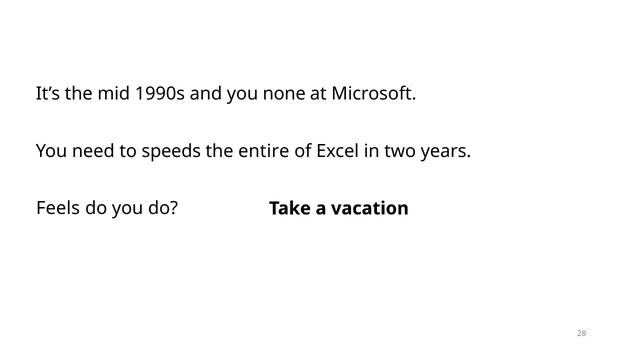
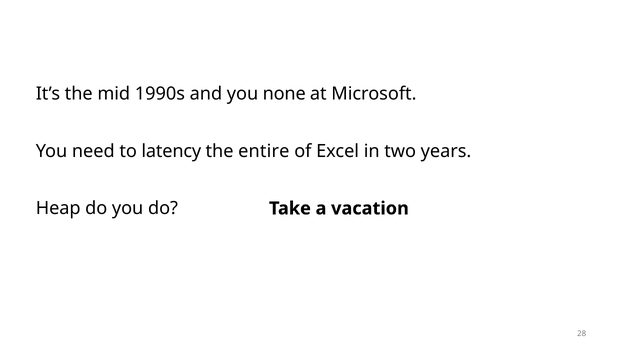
speeds: speeds -> latency
Feels: Feels -> Heap
